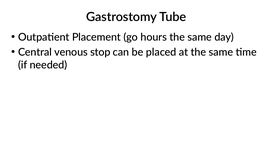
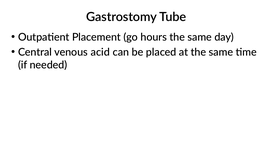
stop: stop -> acid
